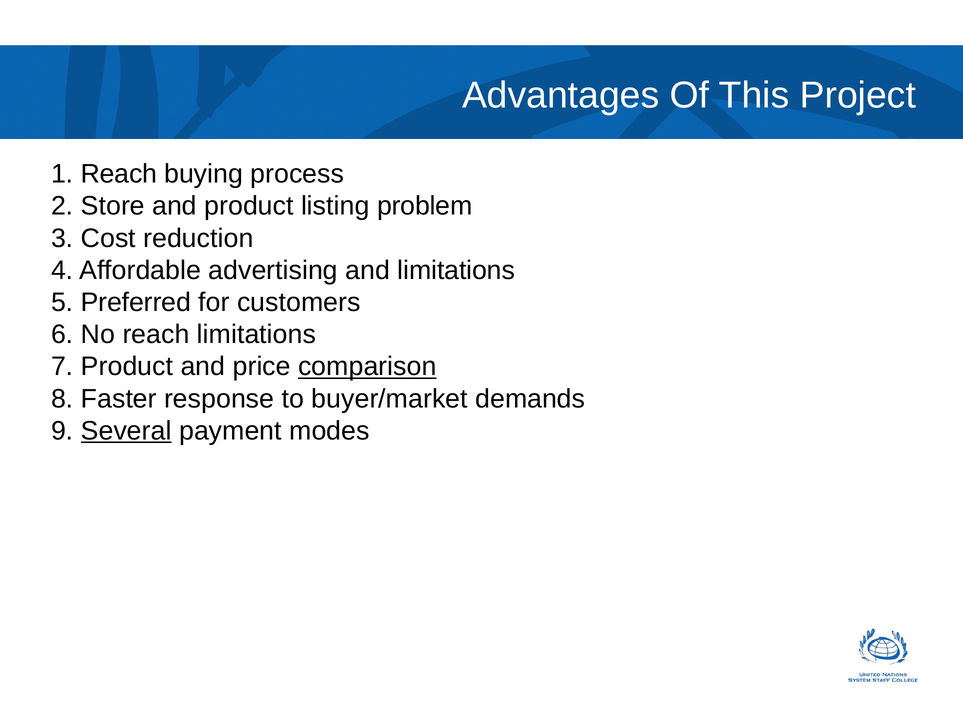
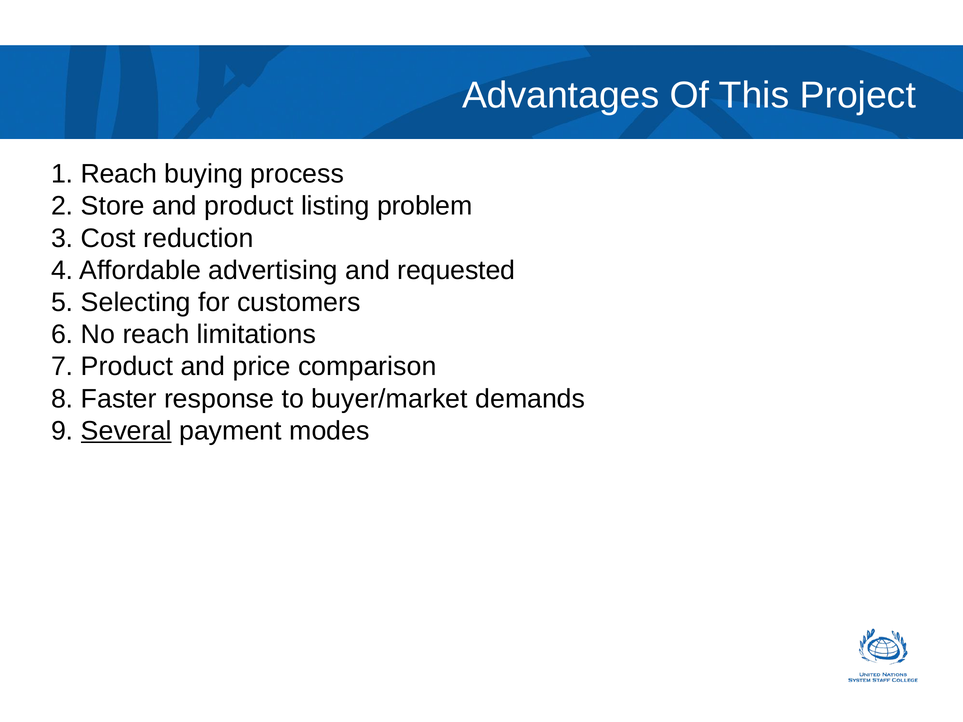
and limitations: limitations -> requested
Preferred: Preferred -> Selecting
comparison underline: present -> none
